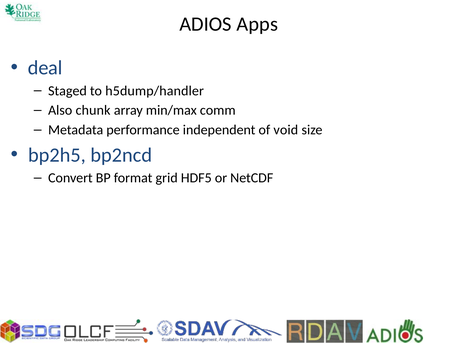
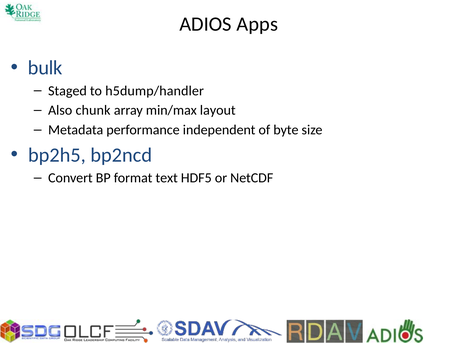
deal: deal -> bulk
comm: comm -> layout
void: void -> byte
grid: grid -> text
